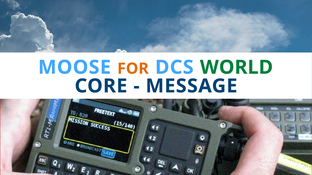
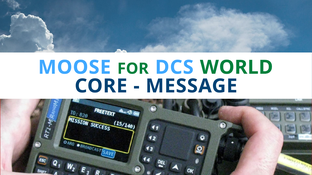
FOR colour: orange -> green
